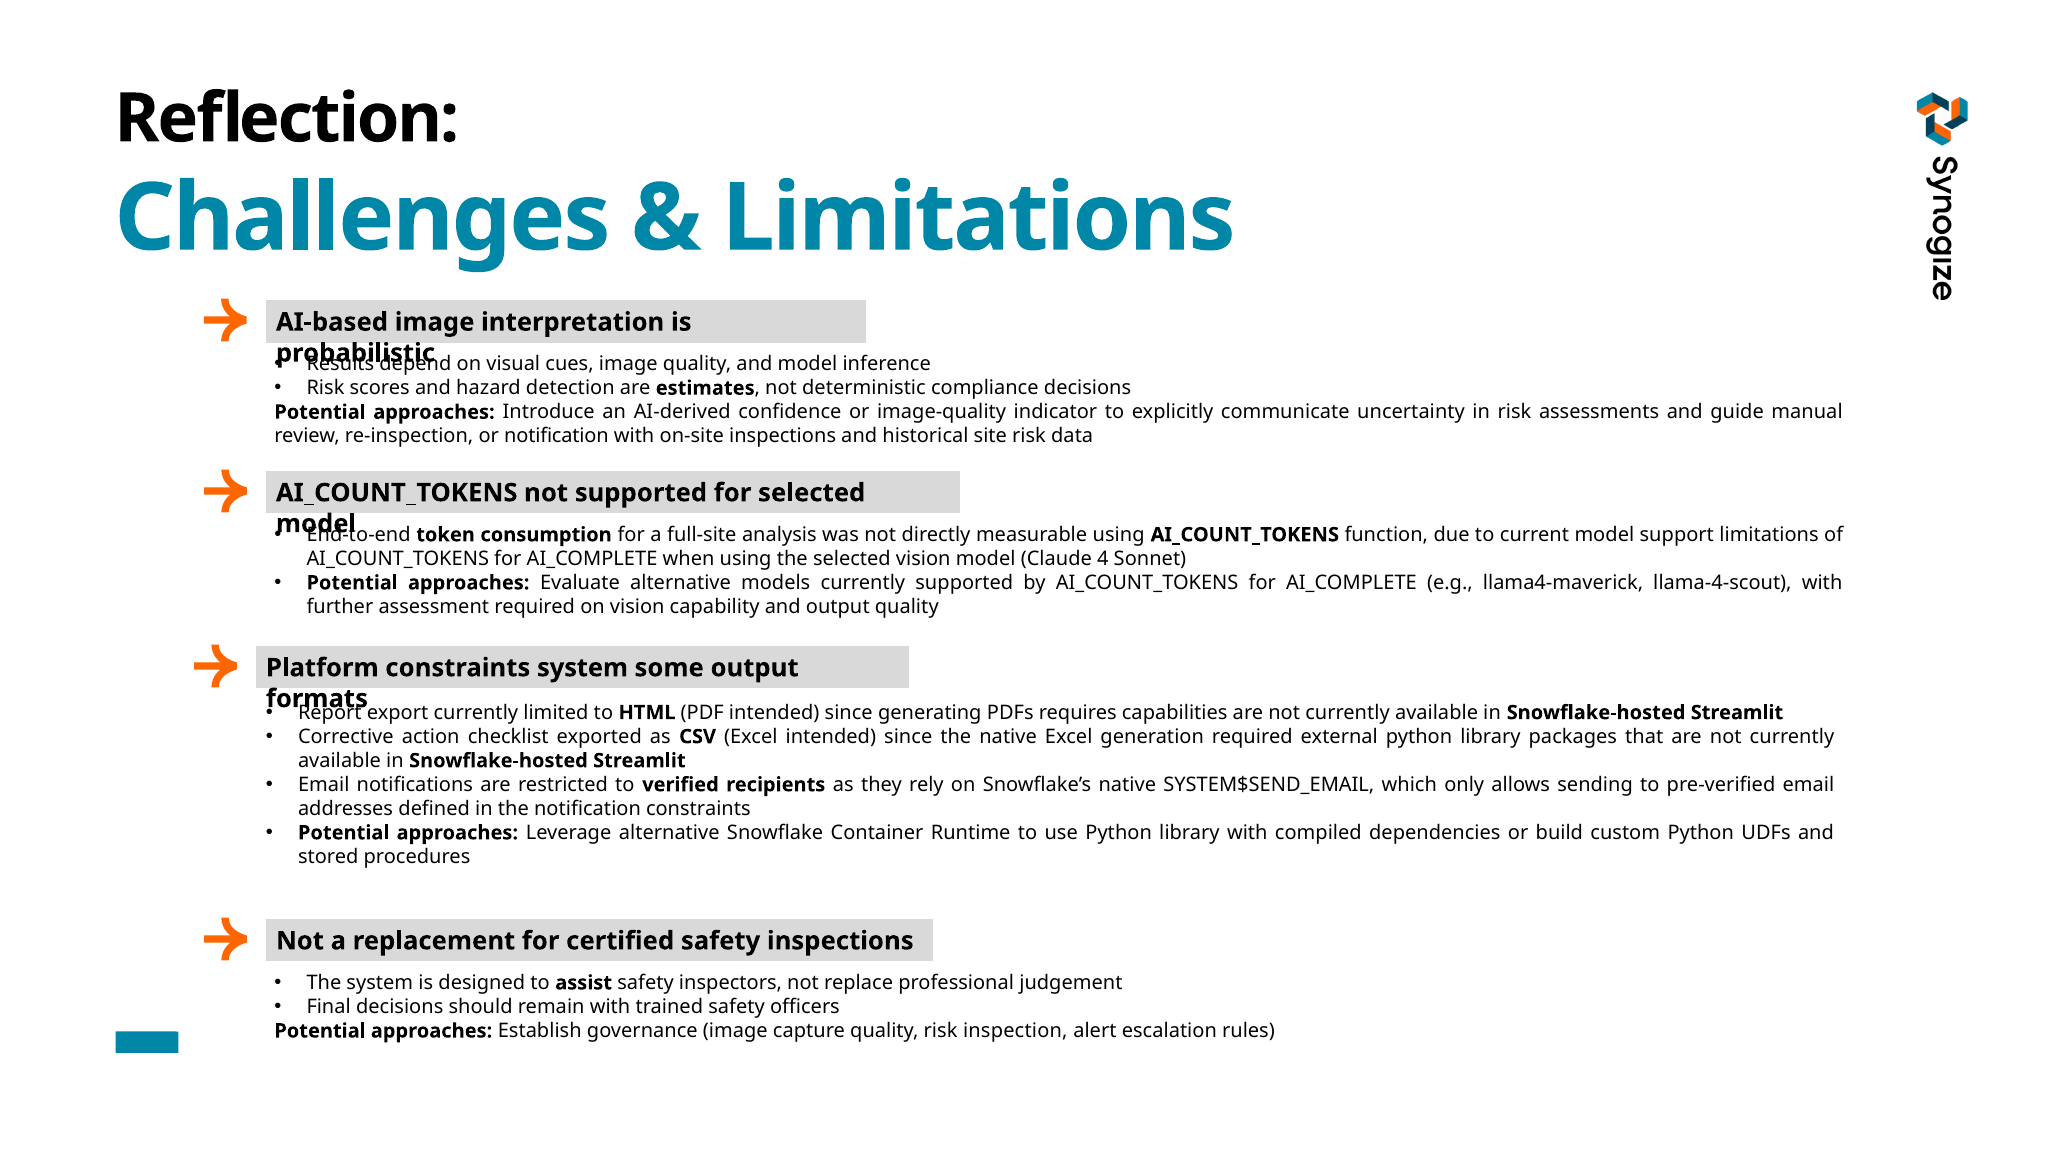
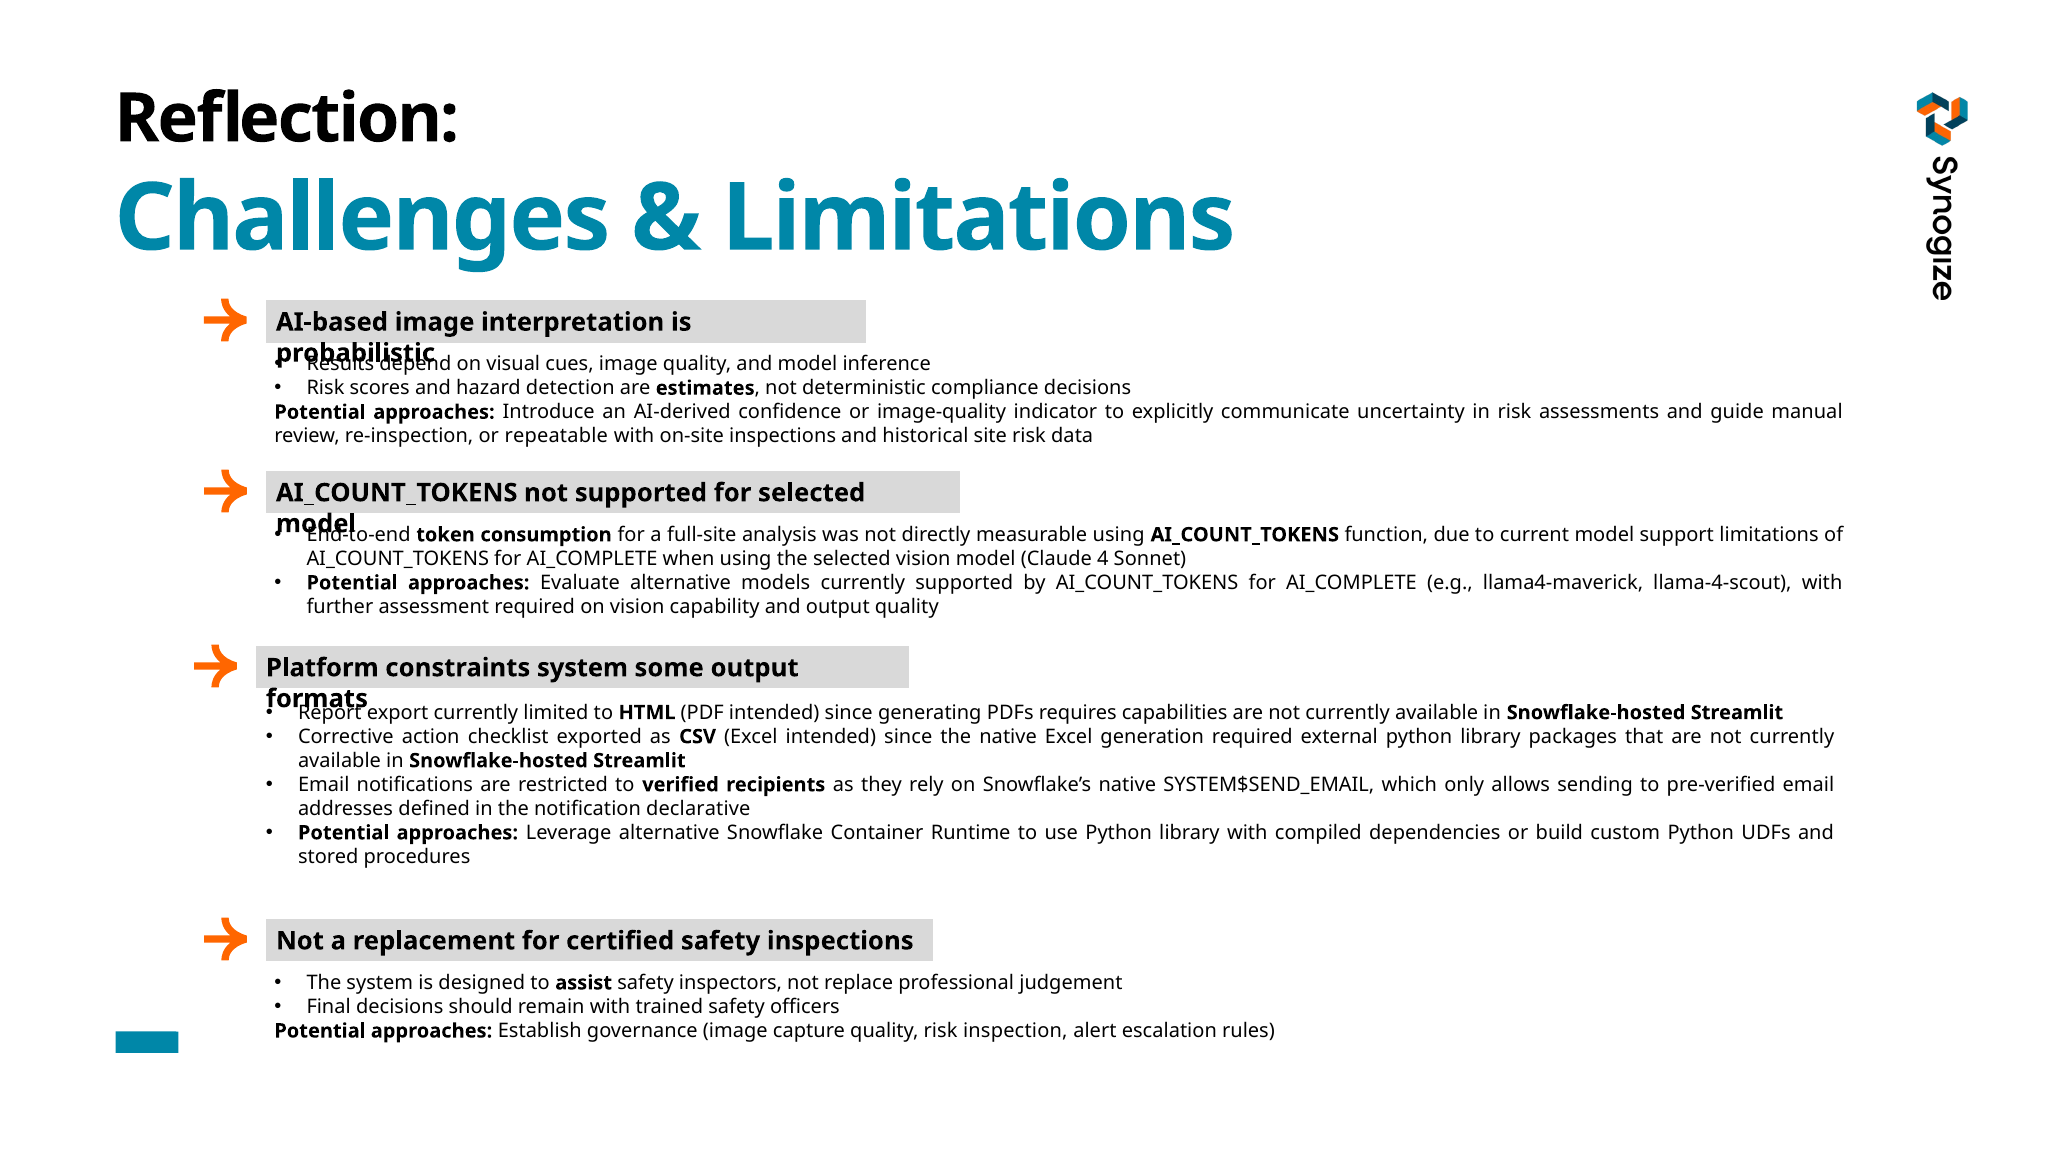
or notification: notification -> repeatable
notification constraints: constraints -> declarative
